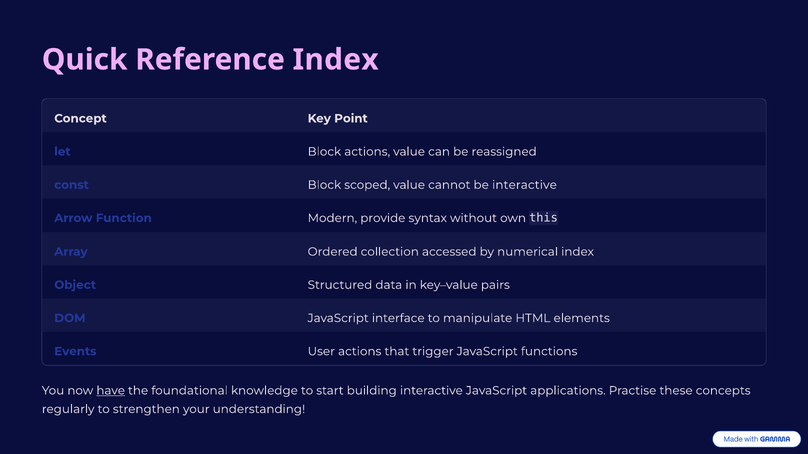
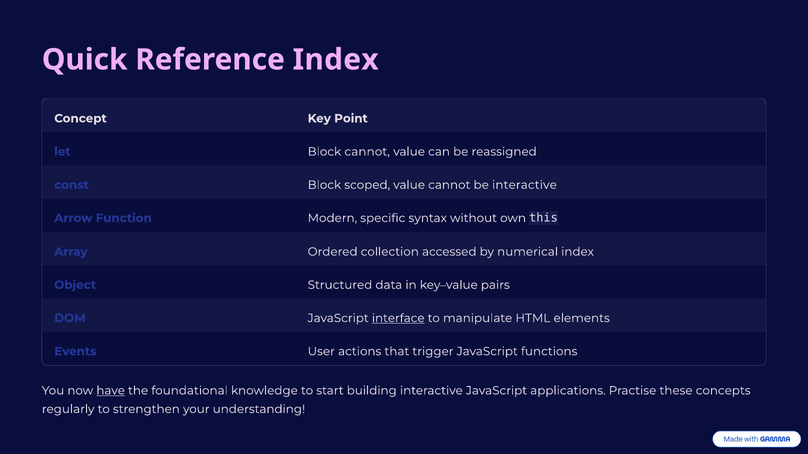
Block actions: actions -> cannot
provide: provide -> specific
interface underline: none -> present
